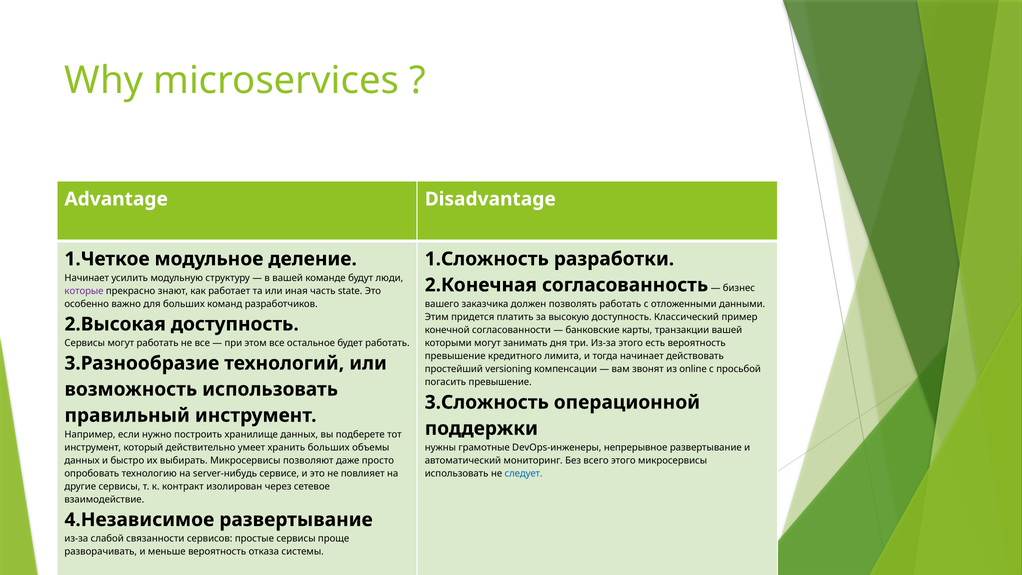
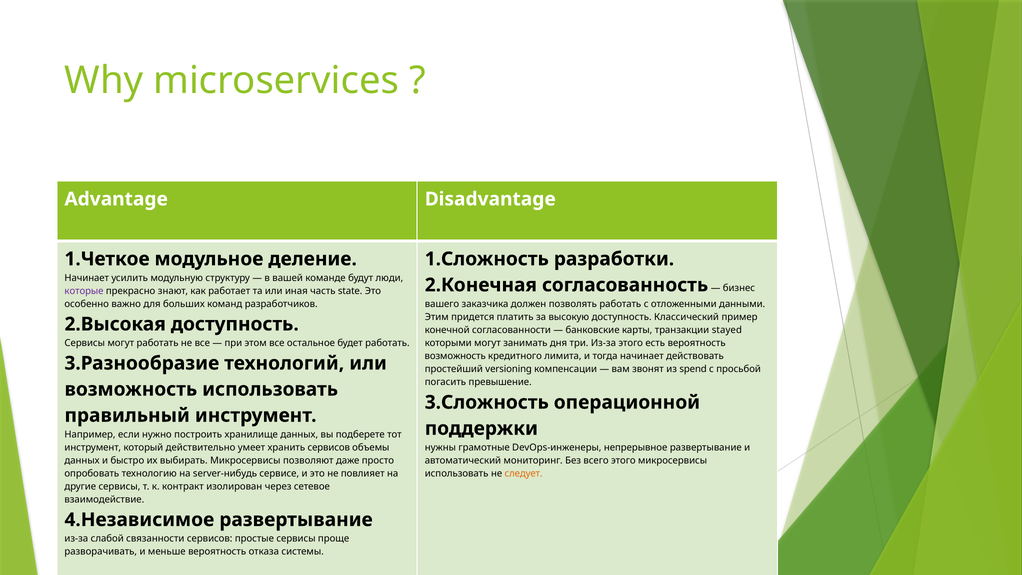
транзакции вашей: вашей -> stayed
превышение at (455, 356): превышение -> возможность
online: online -> spend
хранить больших: больших -> сервисов
следует colour: blue -> orange
